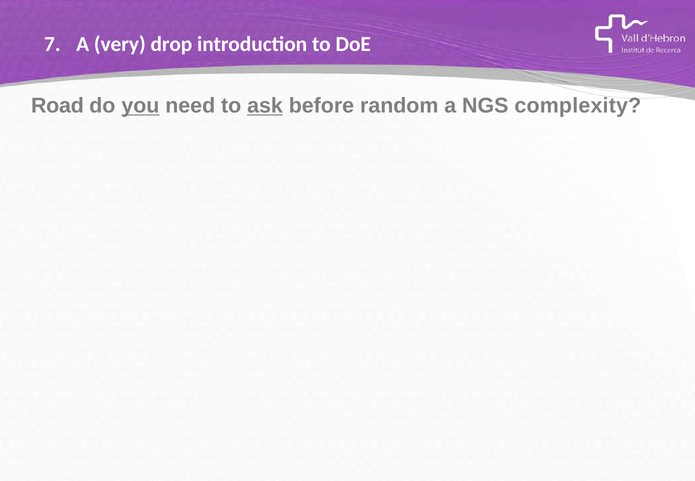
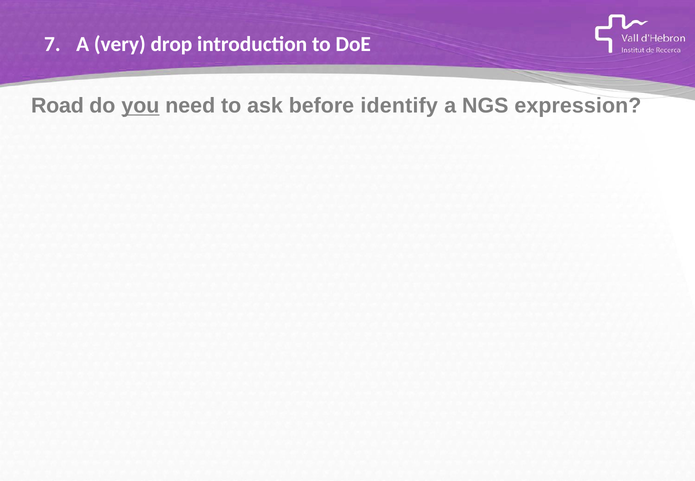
ask underline: present -> none
random: random -> identify
complexity: complexity -> expression
